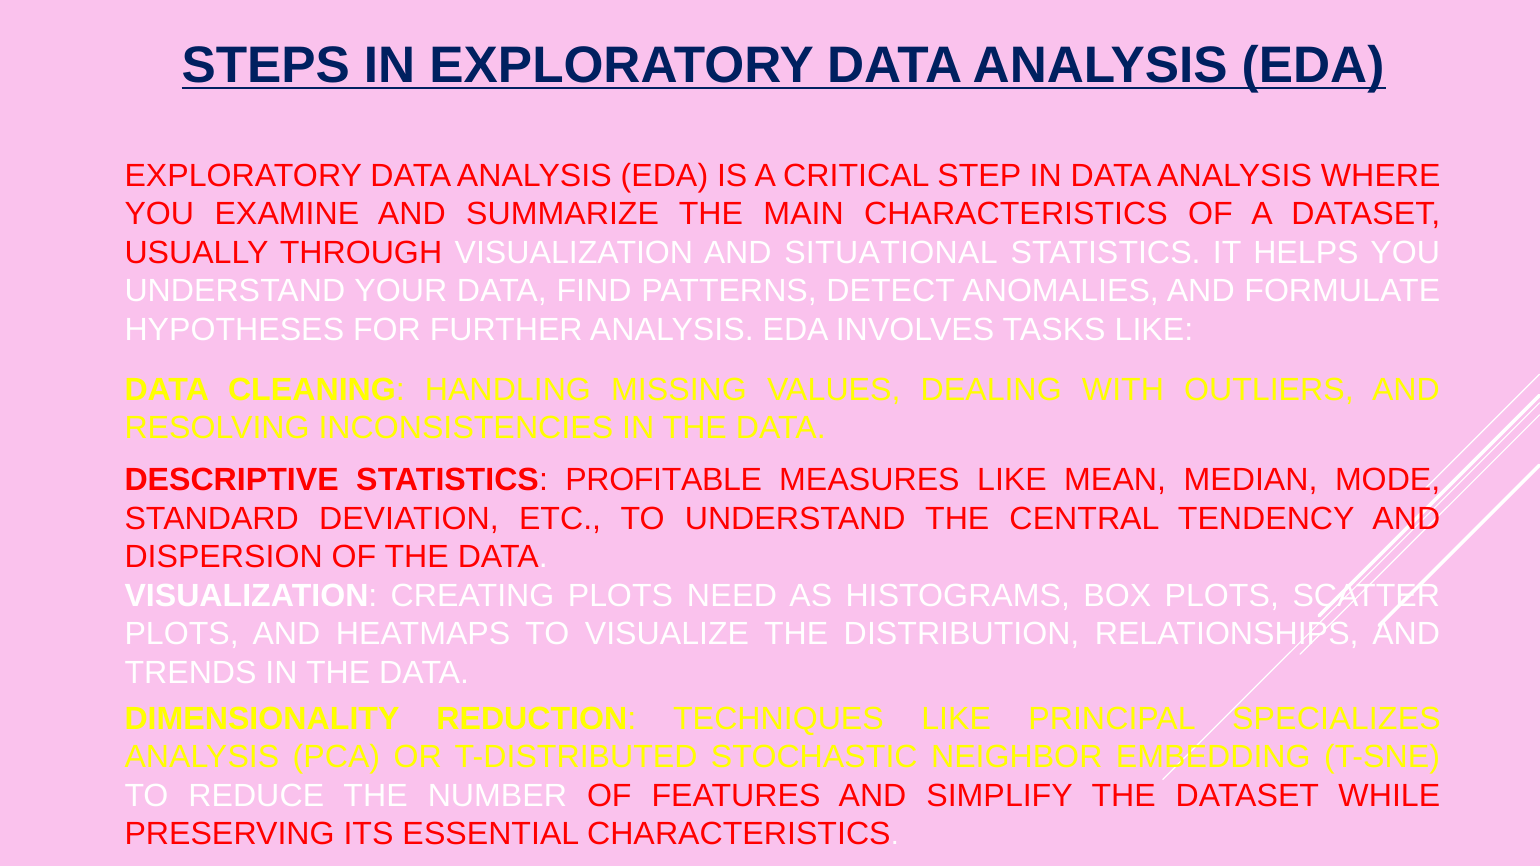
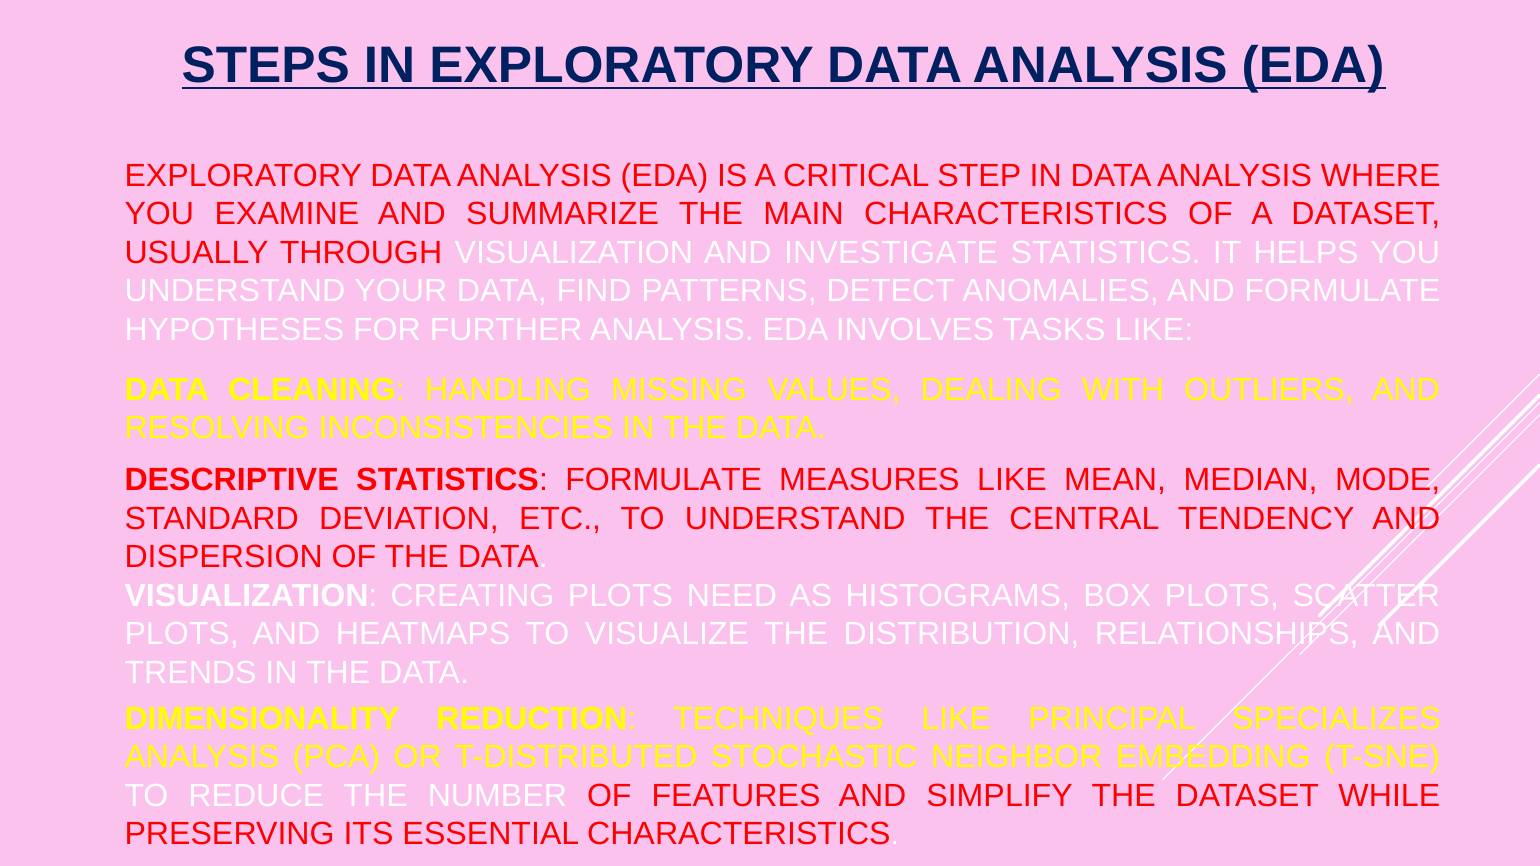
SITUATIONAL: SITUATIONAL -> INVESTIGATE
STATISTICS PROFITABLE: PROFITABLE -> FORMULATE
